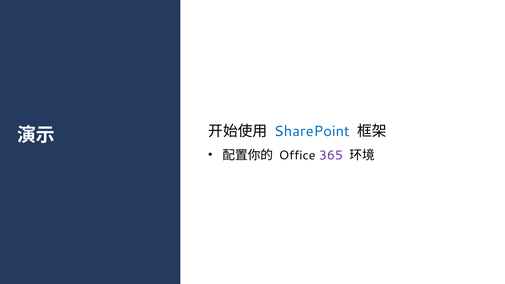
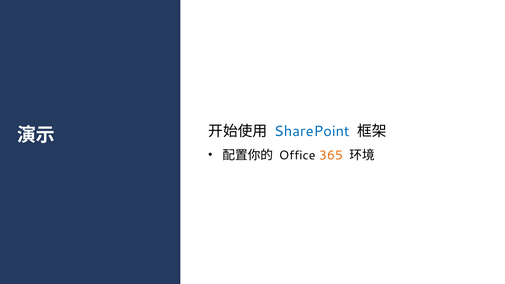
365 colour: purple -> orange
